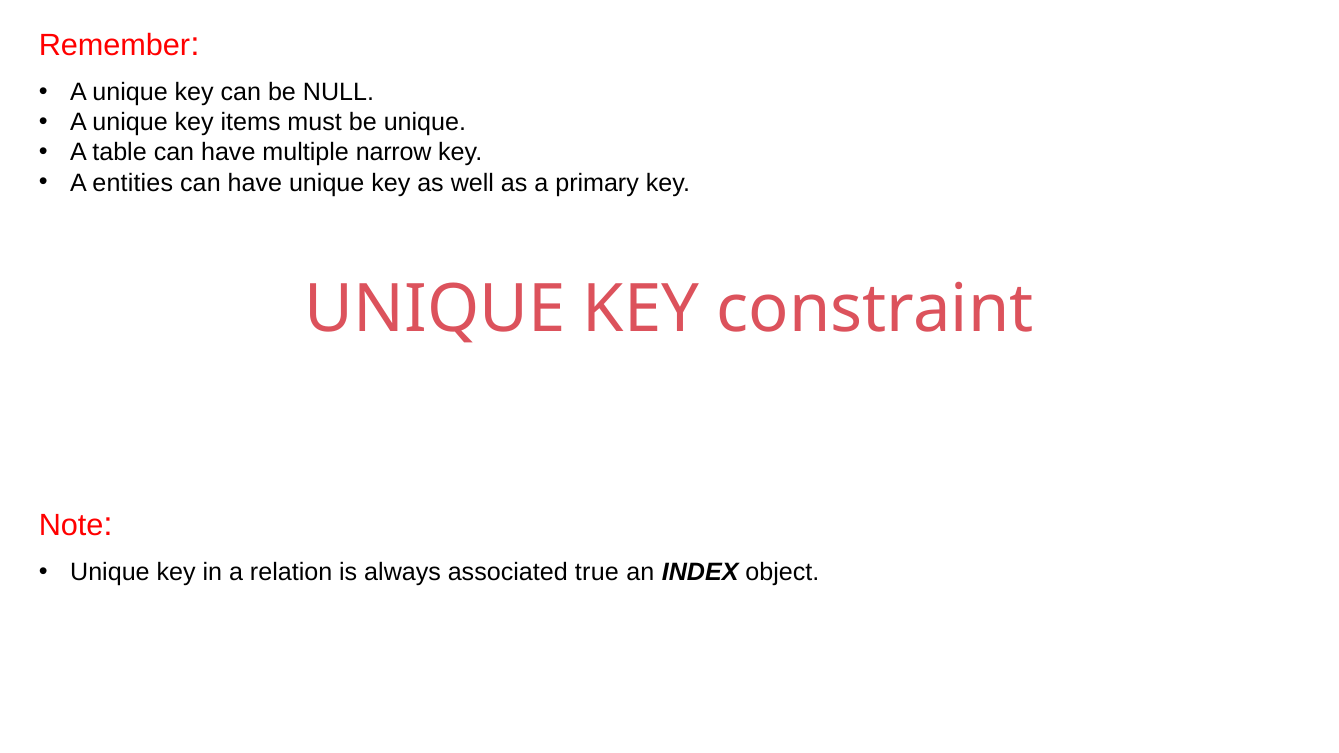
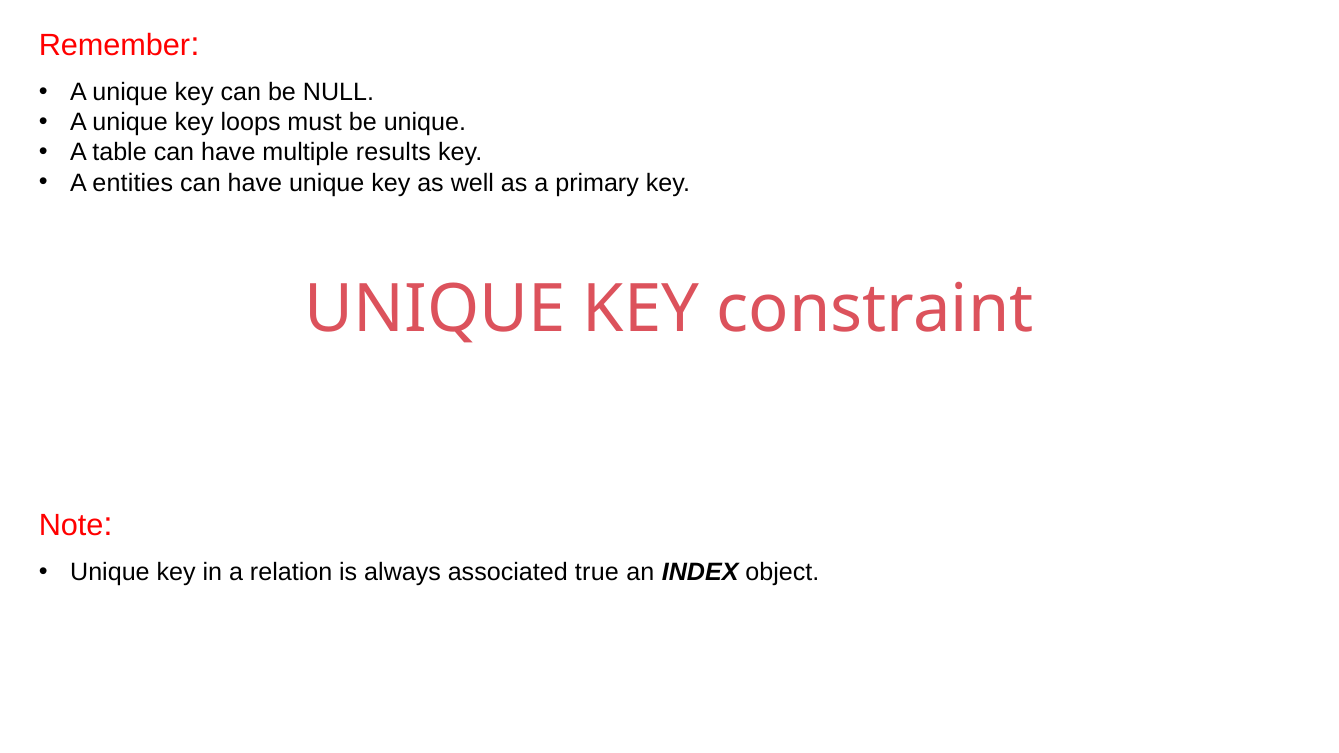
items: items -> loops
narrow: narrow -> results
